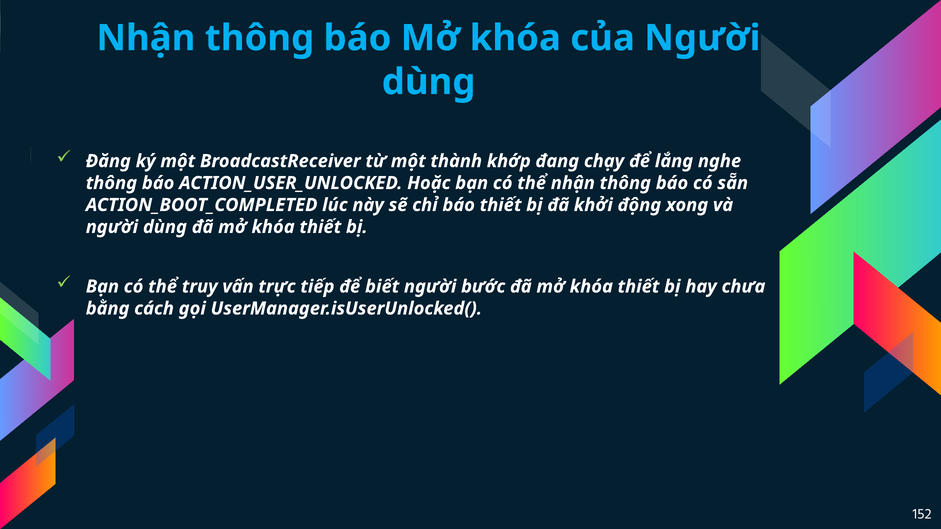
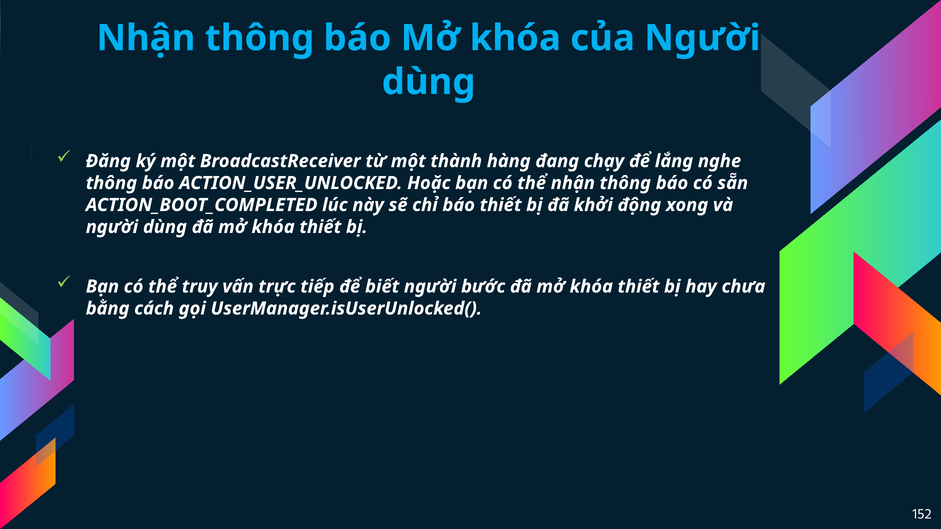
khớp: khớp -> hàng
